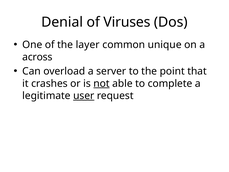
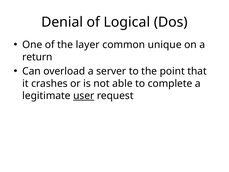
Viruses: Viruses -> Logical
across: across -> return
not underline: present -> none
